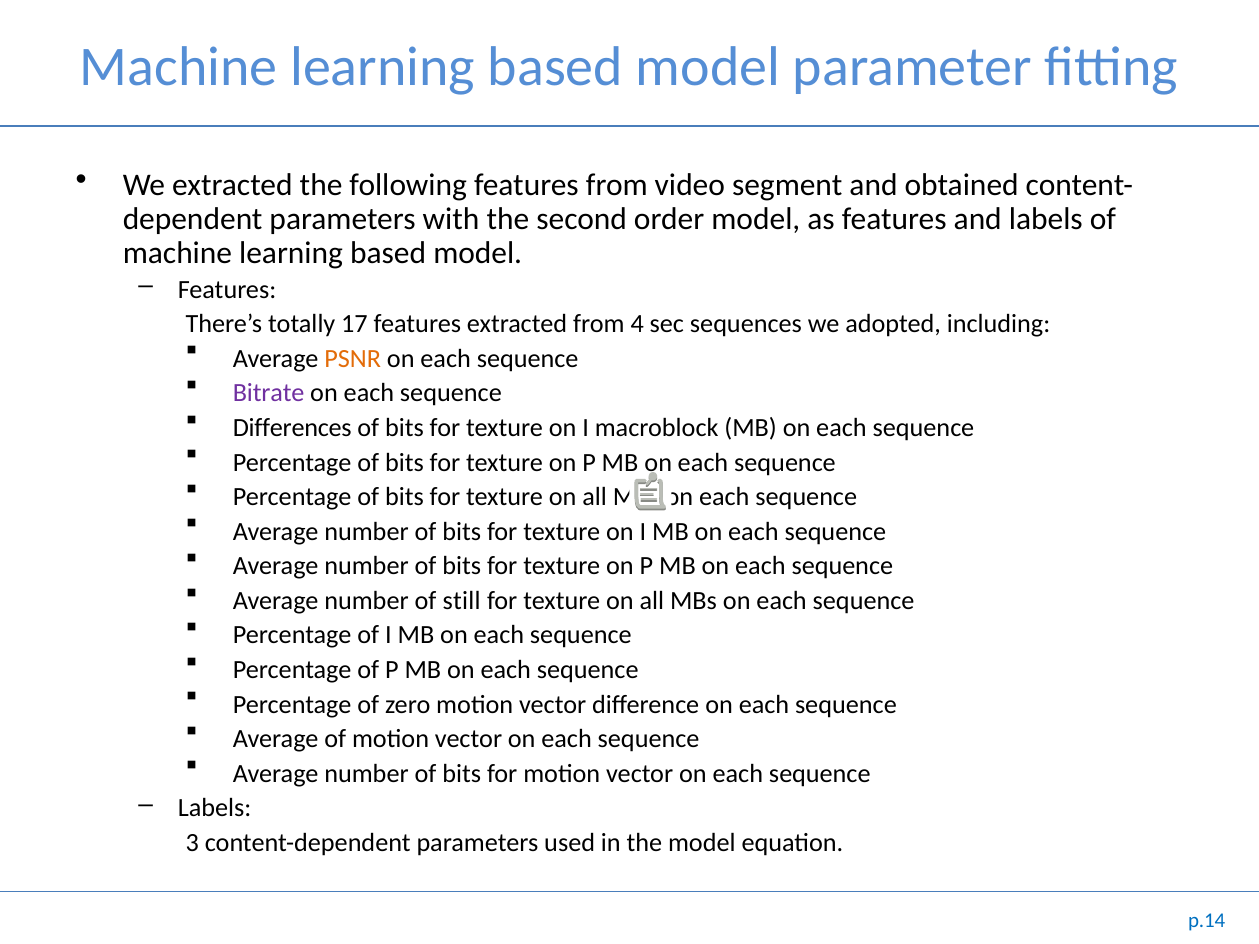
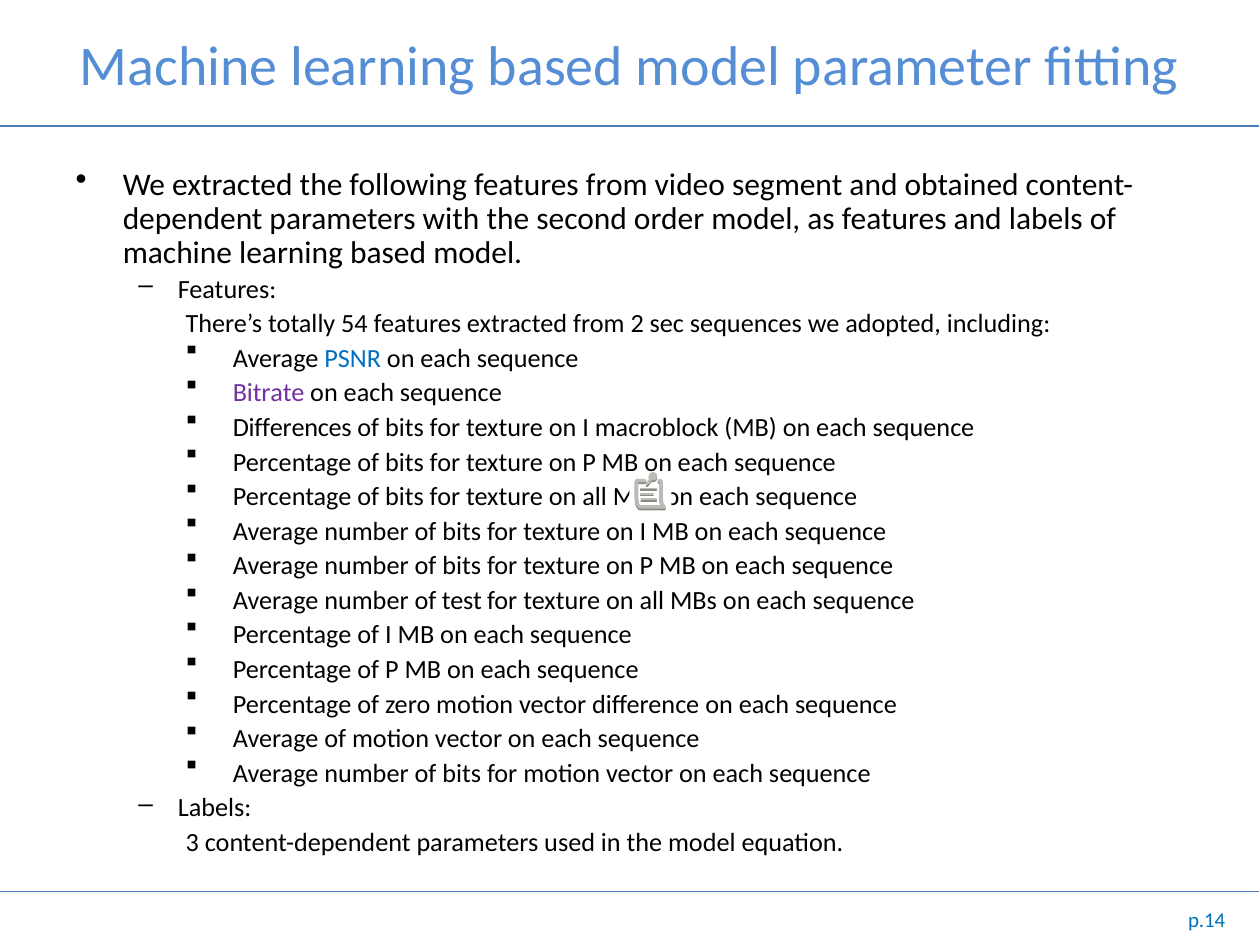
17: 17 -> 54
4: 4 -> 2
PSNR colour: orange -> blue
still: still -> test
